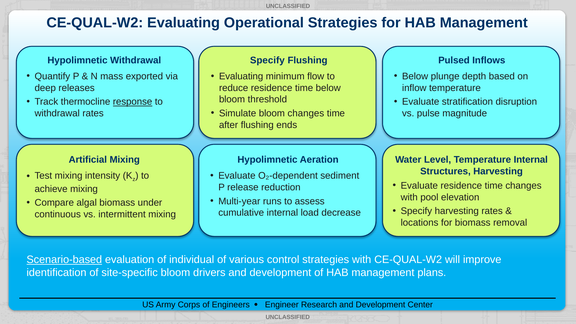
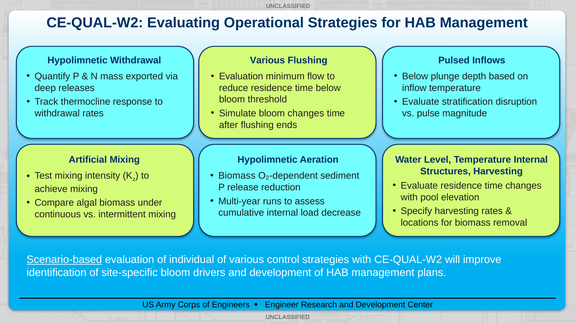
Specify at (267, 60): Specify -> Various
Evaluating at (241, 76): Evaluating -> Evaluation
response underline: present -> none
Evaluate at (237, 176): Evaluate -> Biomass
